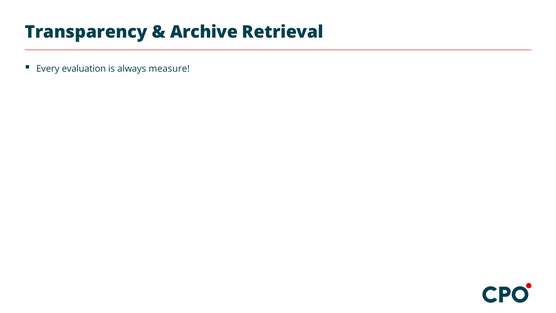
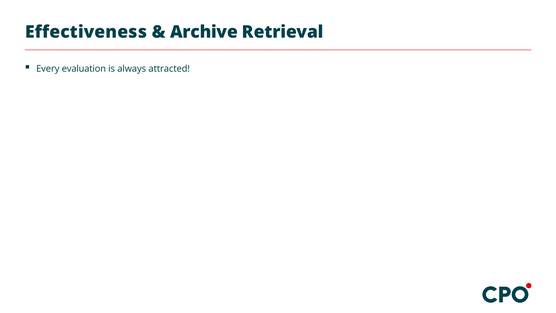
Transparency: Transparency -> Effectiveness
measure: measure -> attracted
